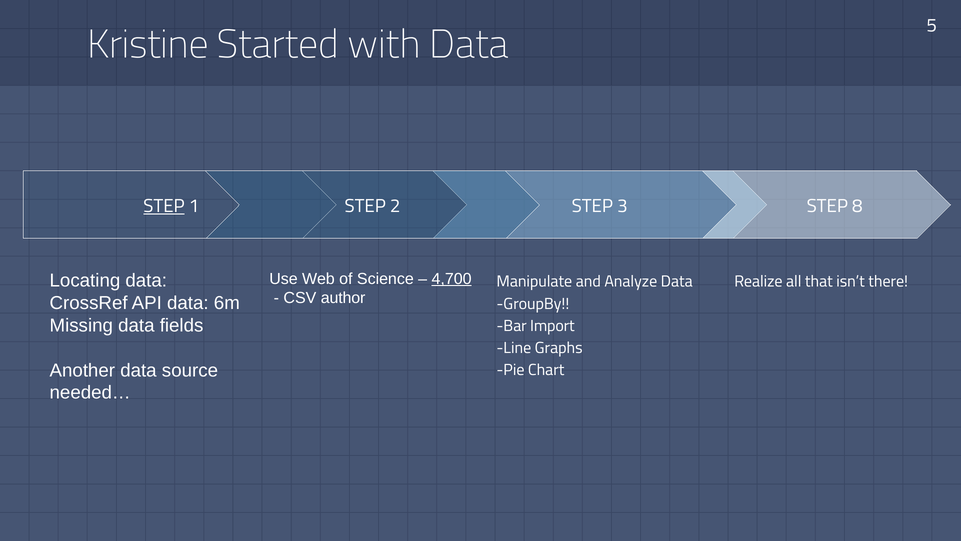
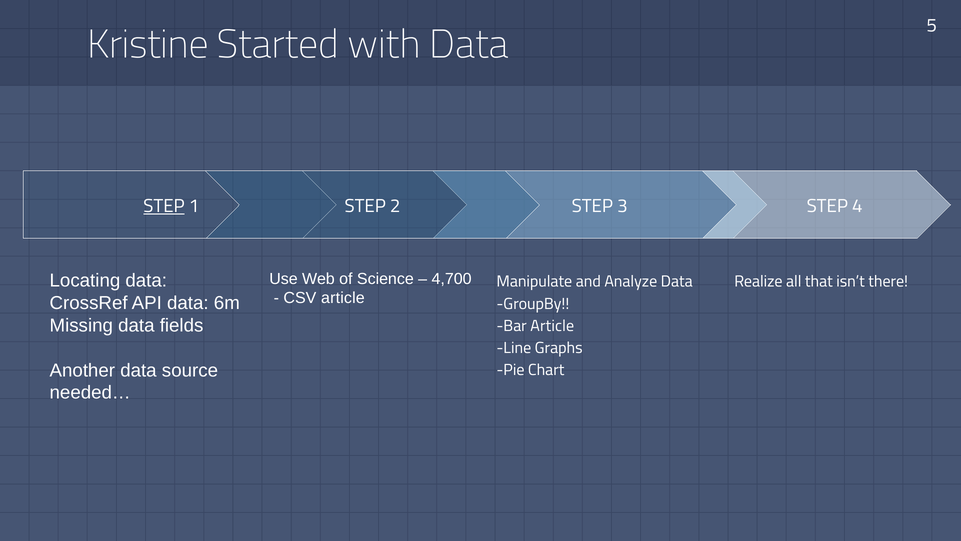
8: 8 -> 4
4,700 underline: present -> none
CSV author: author -> article
Bar Import: Import -> Article
